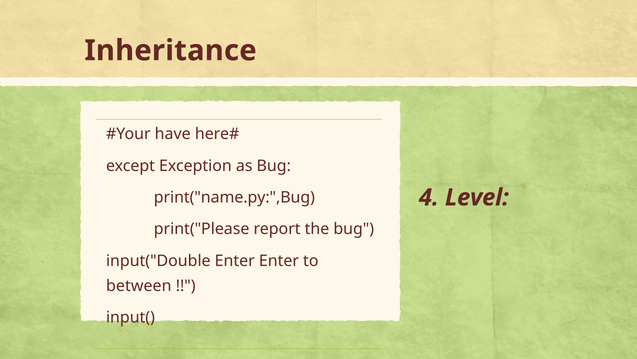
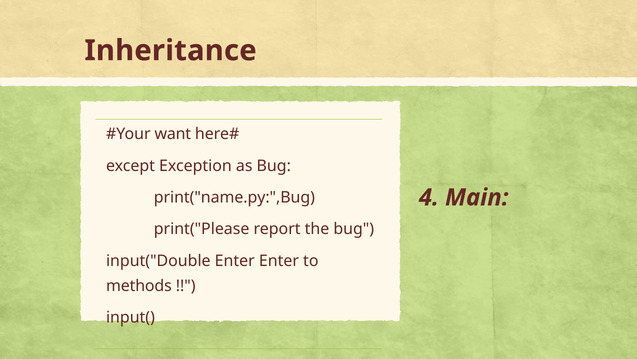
have: have -> want
Level: Level -> Main
between: between -> methods
